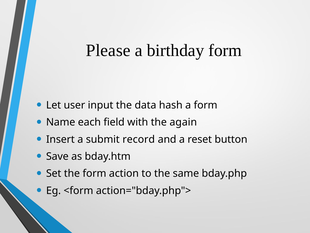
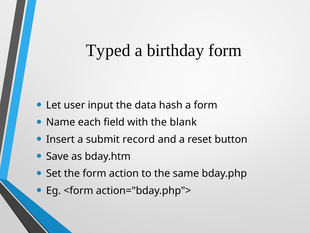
Please: Please -> Typed
again: again -> blank
